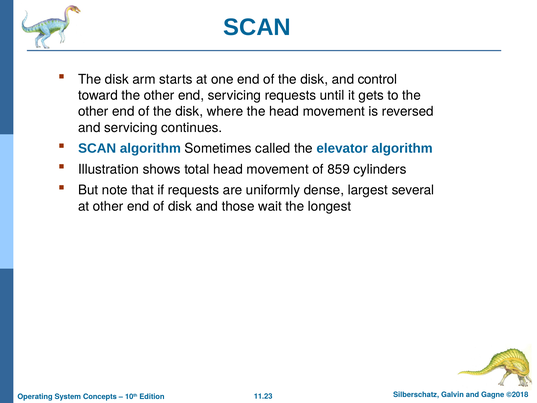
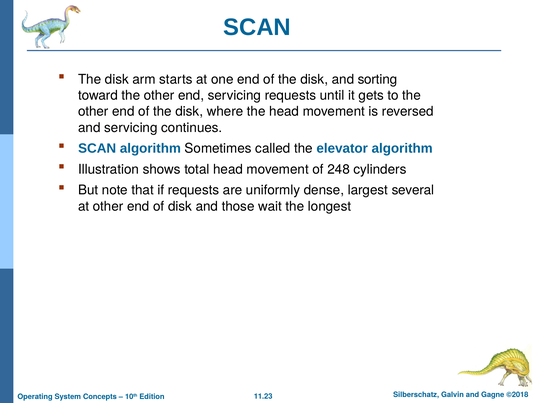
control: control -> sorting
859: 859 -> 248
